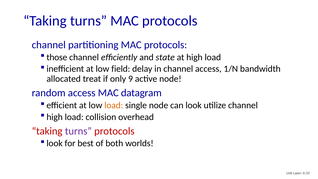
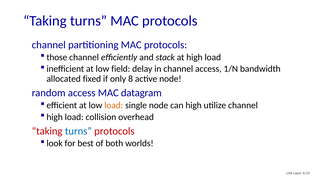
state: state -> stack
treat: treat -> fixed
9: 9 -> 8
can look: look -> high
turns at (78, 131) colour: purple -> blue
